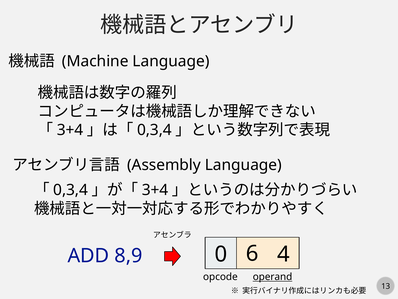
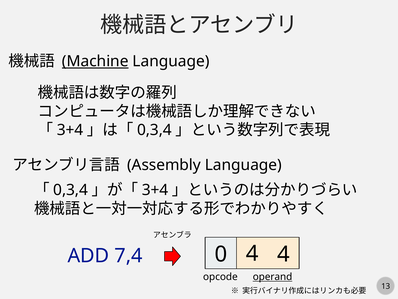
Machine underline: none -> present
0 6: 6 -> 4
8,9: 8,9 -> 7,4
